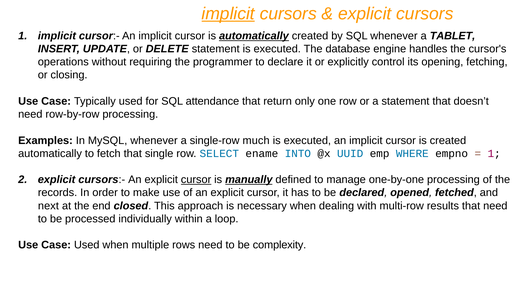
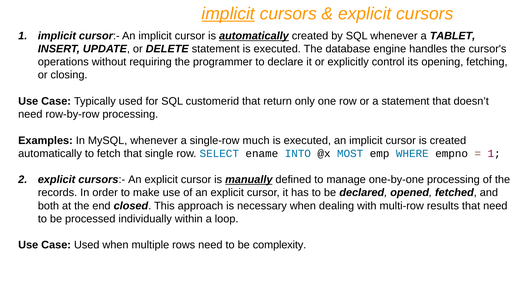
attendance: attendance -> customerid
UUID: UUID -> MOST
cursor at (196, 180) underline: present -> none
next: next -> both
